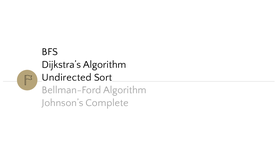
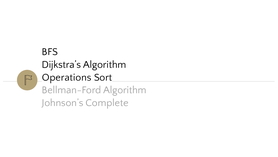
Undirected: Undirected -> Operations
